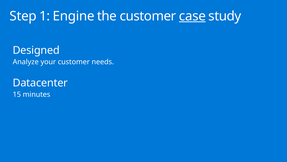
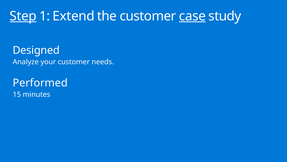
Step underline: none -> present
Engine: Engine -> Extend
Datacenter: Datacenter -> Performed
